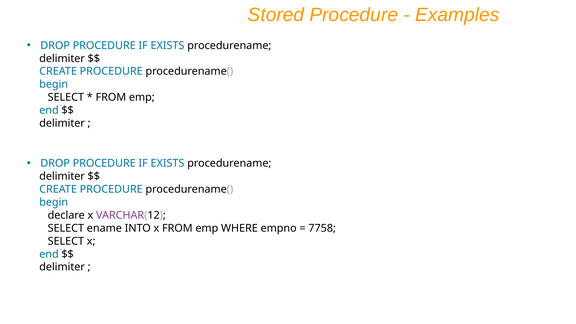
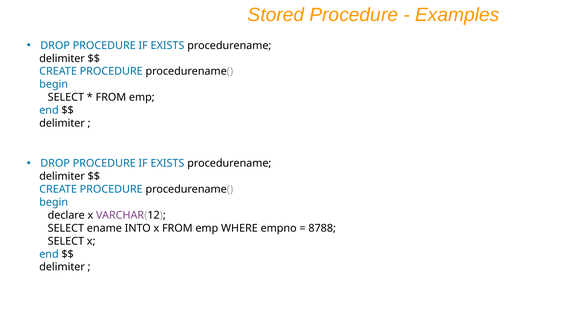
7758: 7758 -> 8788
